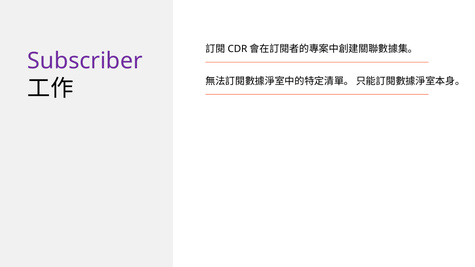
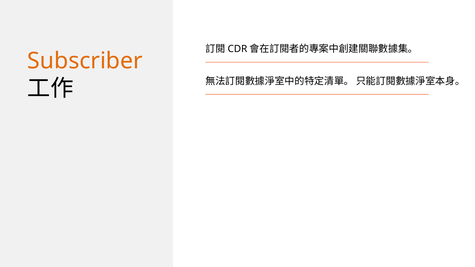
Subscriber colour: purple -> orange
